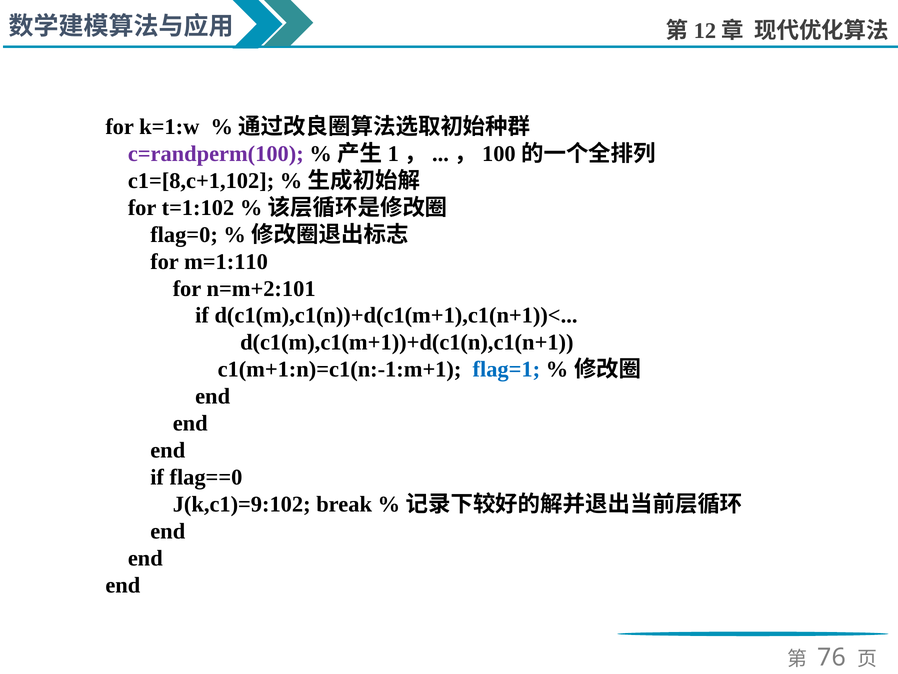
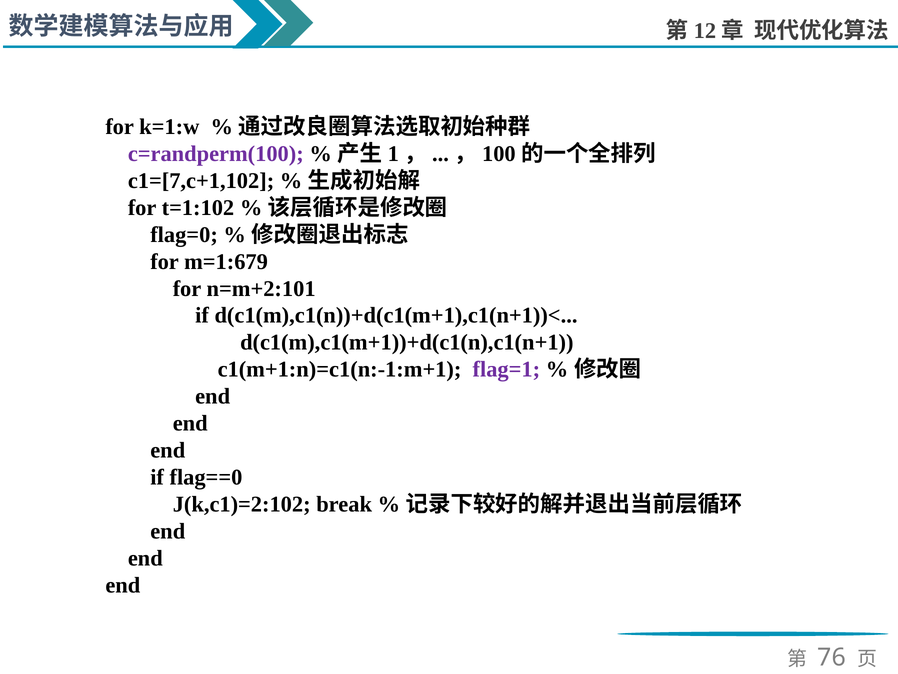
c1=[8,c+1,102: c1=[8,c+1,102 -> c1=[7,c+1,102
m=1:110: m=1:110 -> m=1:679
flag=1 colour: blue -> purple
J(k,c1)=9:102: J(k,c1)=9:102 -> J(k,c1)=2:102
